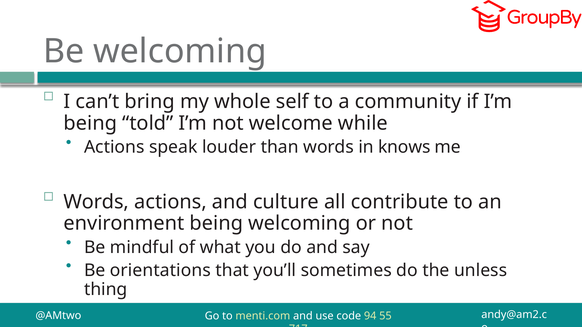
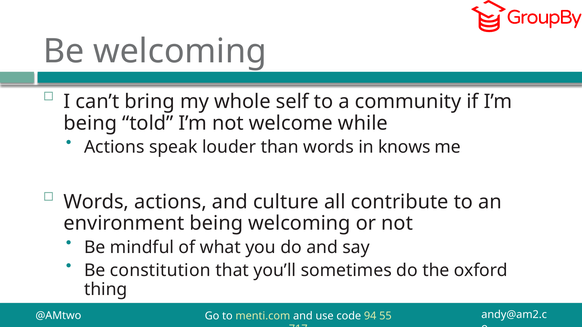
orientations: orientations -> constitution
unless: unless -> oxford
